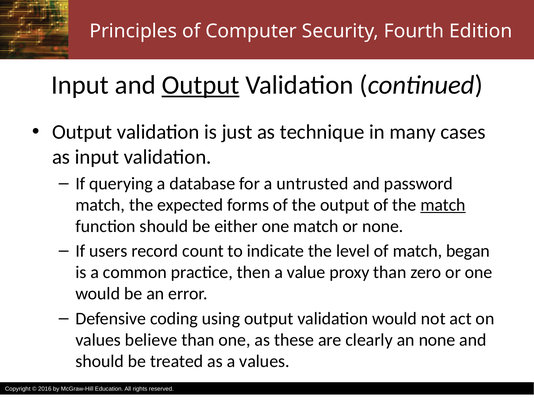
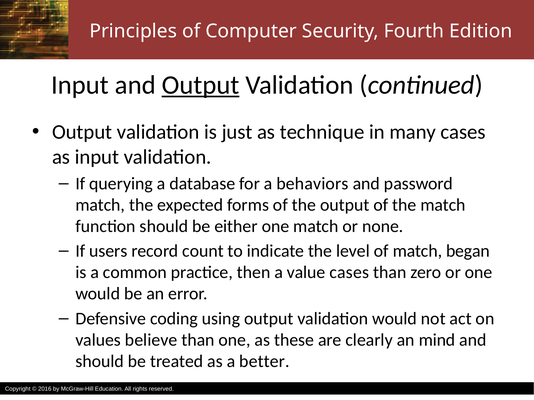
untrusted: untrusted -> behaviors
match at (443, 205) underline: present -> none
value proxy: proxy -> cases
an none: none -> mind
a values: values -> better
